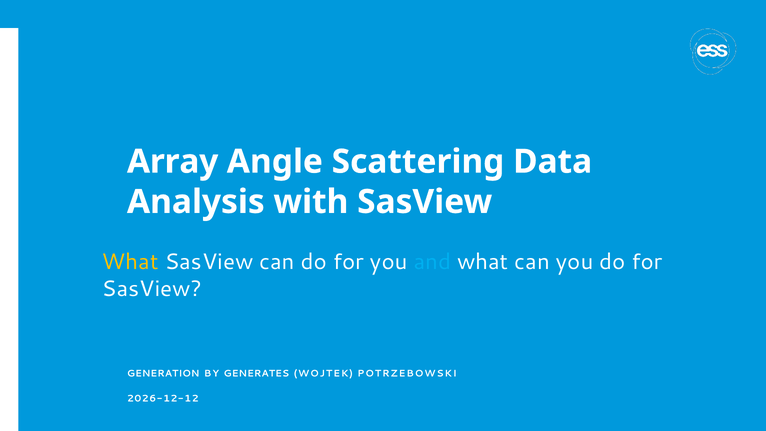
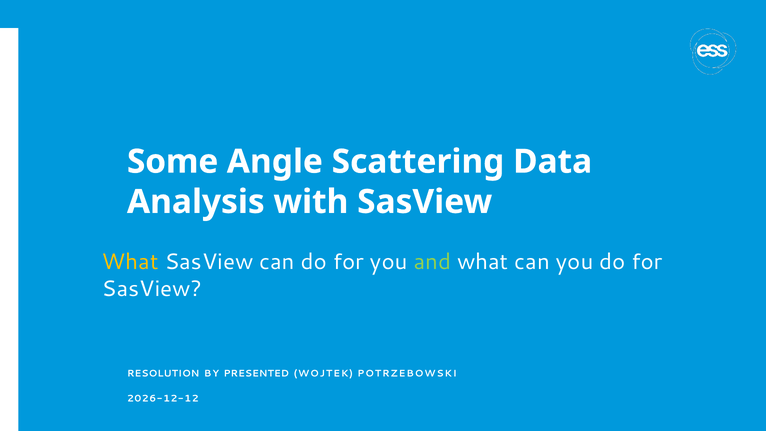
Array: Array -> Some
and colour: light blue -> light green
GENERATION: GENERATION -> RESOLUTION
GENERATES: GENERATES -> PRESENTED
